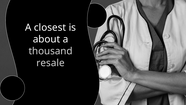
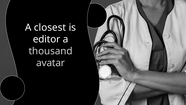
about: about -> editor
resale: resale -> avatar
